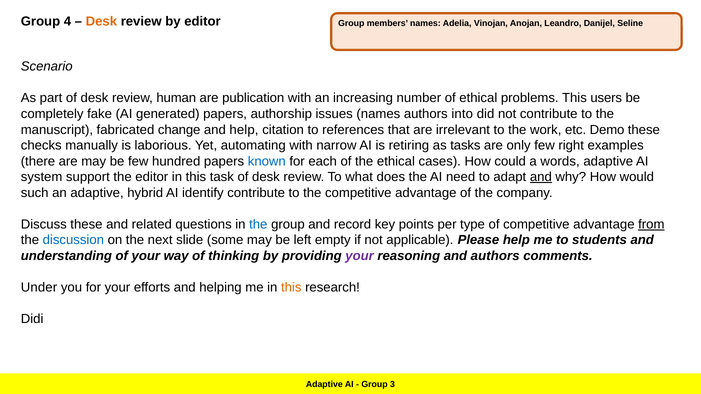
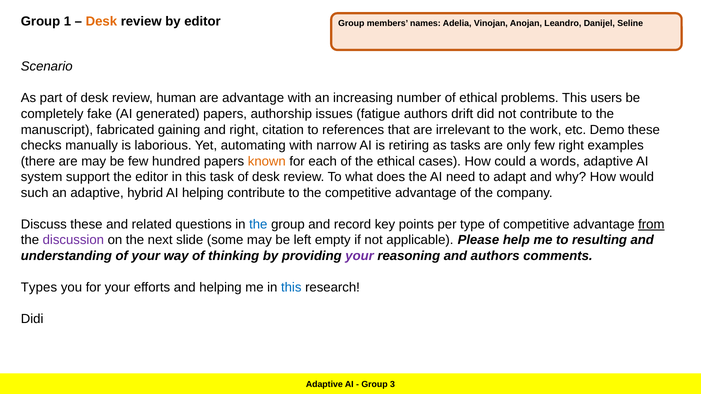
4: 4 -> 1
are publication: publication -> advantage
issues names: names -> fatigue
into: into -> drift
change: change -> gaining
and help: help -> right
known colour: blue -> orange
and at (541, 177) underline: present -> none
AI identify: identify -> helping
discussion colour: blue -> purple
students: students -> resulting
Under: Under -> Types
this at (291, 287) colour: orange -> blue
